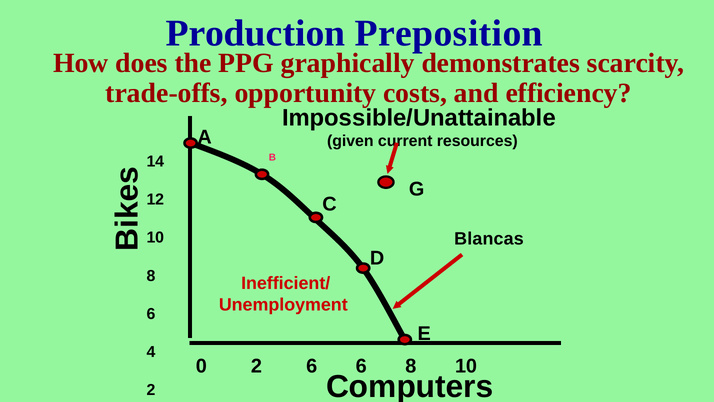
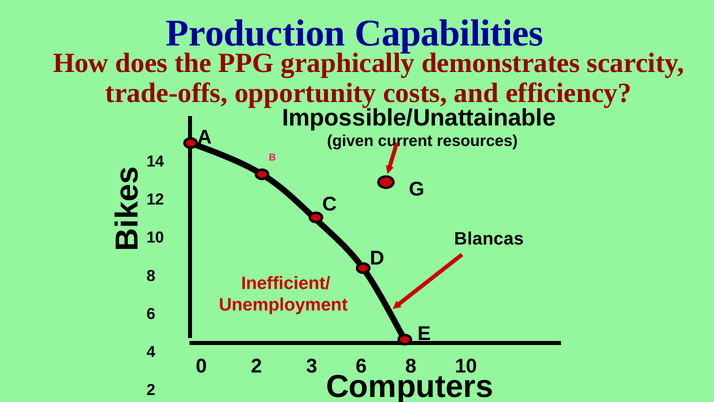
Preposition: Preposition -> Capabilities
2 6: 6 -> 3
